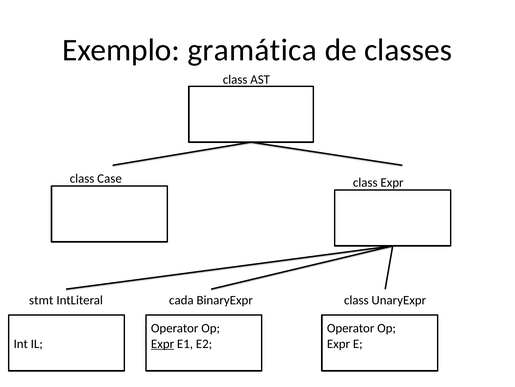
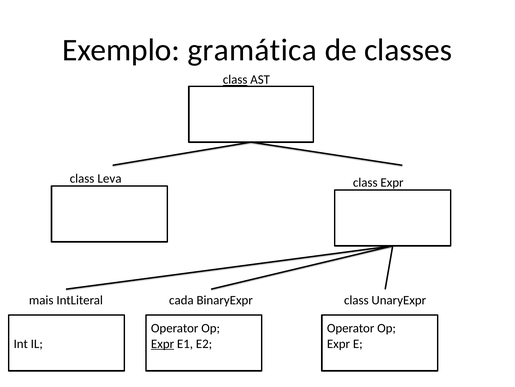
class at (235, 80) underline: none -> present
Case: Case -> Leva
stmt: stmt -> mais
